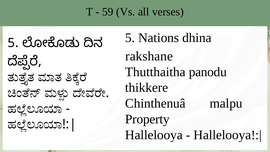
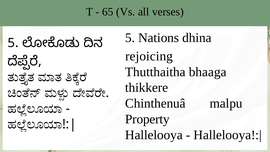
59: 59 -> 65
rakshane: rakshane -> rejoicing
panodu: panodu -> bhaaga
